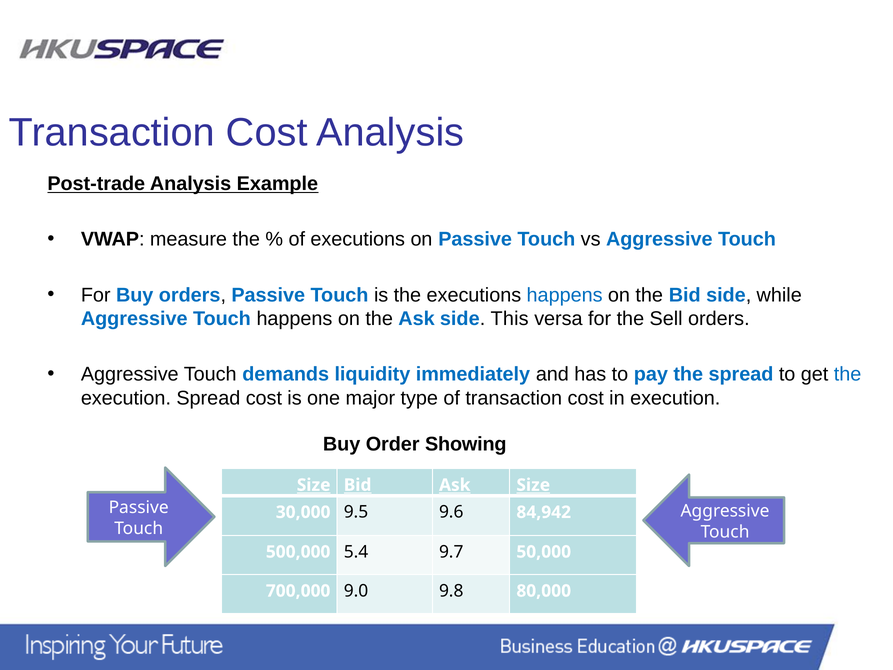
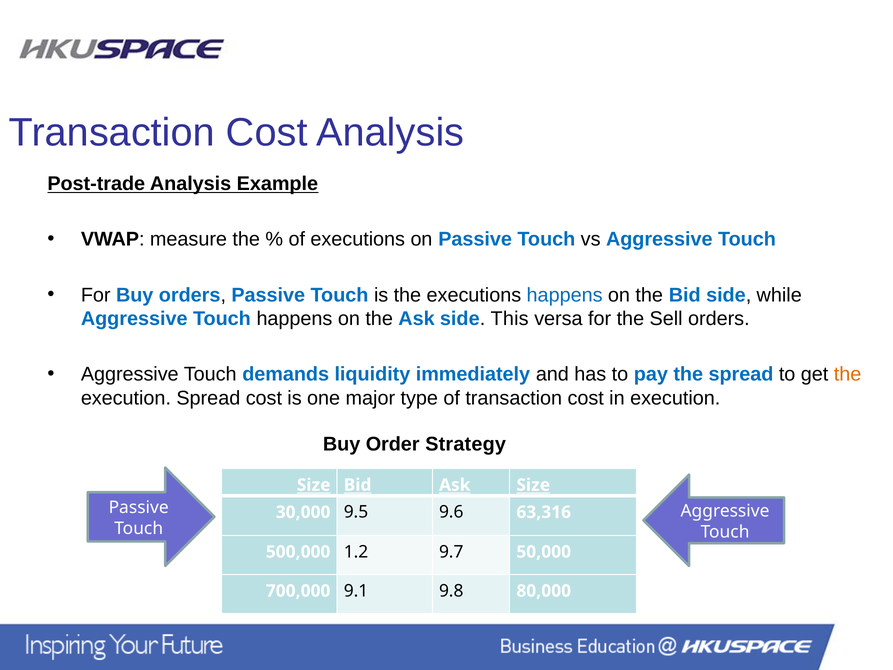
the at (848, 374) colour: blue -> orange
Showing: Showing -> Strategy
84,942: 84,942 -> 63,316
5.4: 5.4 -> 1.2
9.0: 9.0 -> 9.1
